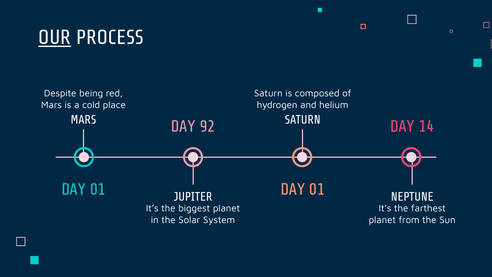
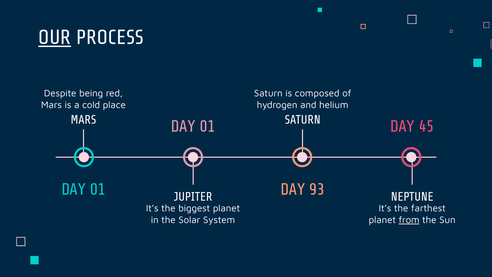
92 at (207, 126): 92 -> 01
14: 14 -> 45
01 at (317, 189): 01 -> 93
from underline: none -> present
